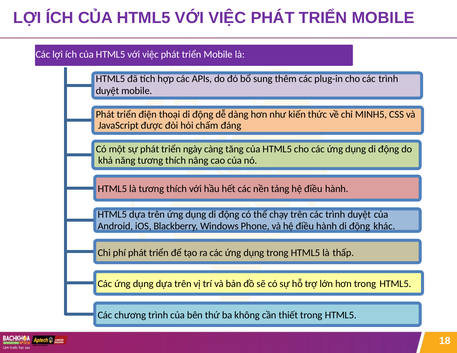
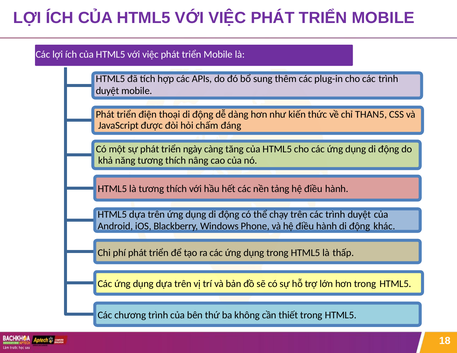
MINH5: MINH5 -> THAN5
